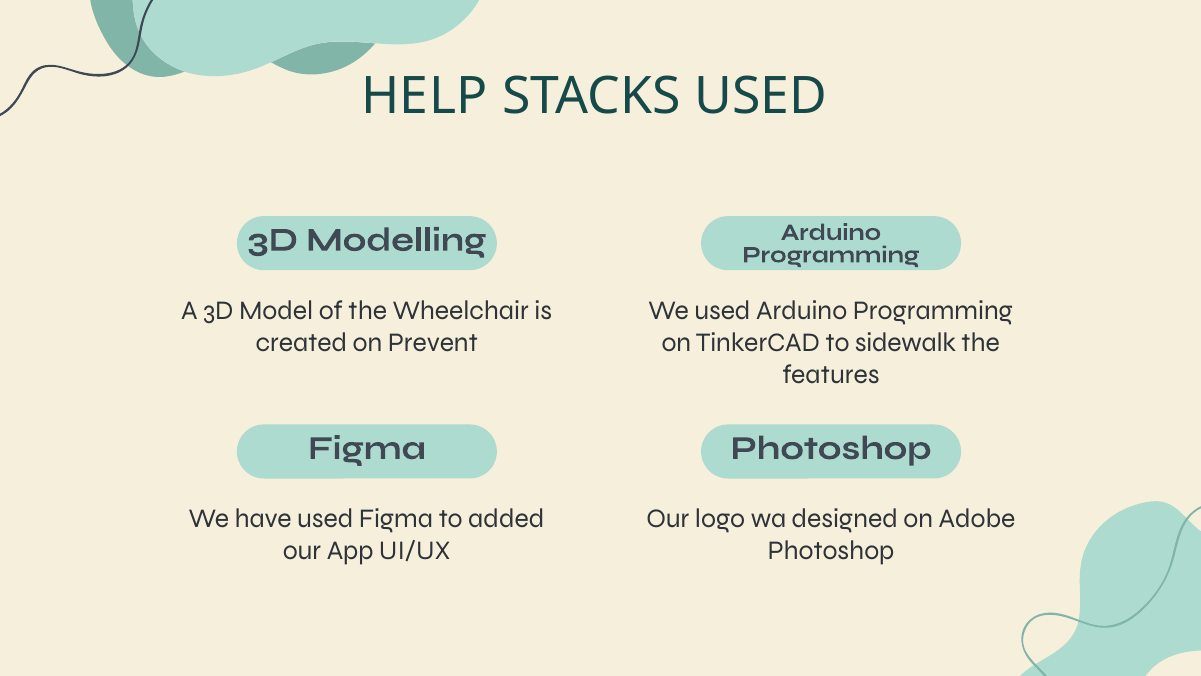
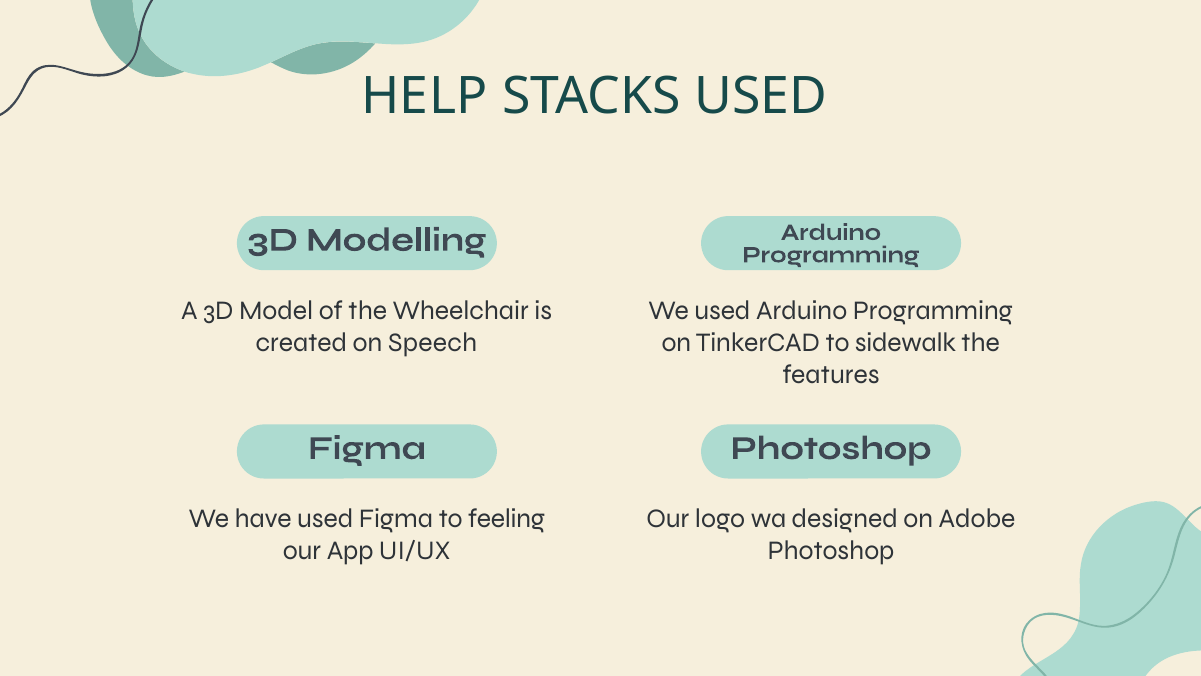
Prevent: Prevent -> Speech
added: added -> feeling
